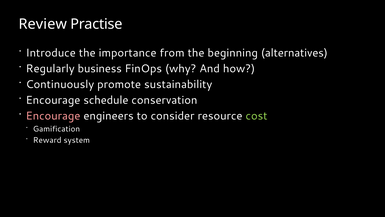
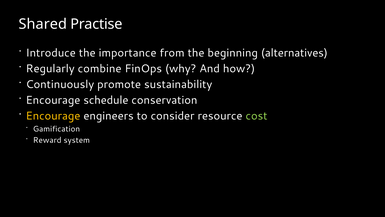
Review: Review -> Shared
business: business -> combine
Encourage at (53, 116) colour: pink -> yellow
